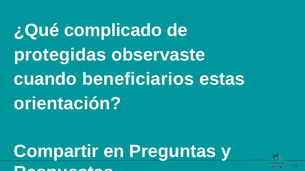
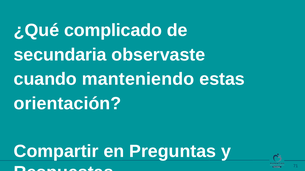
protegidas: protegidas -> secundaria
beneficiarios: beneficiarios -> manteniendo
